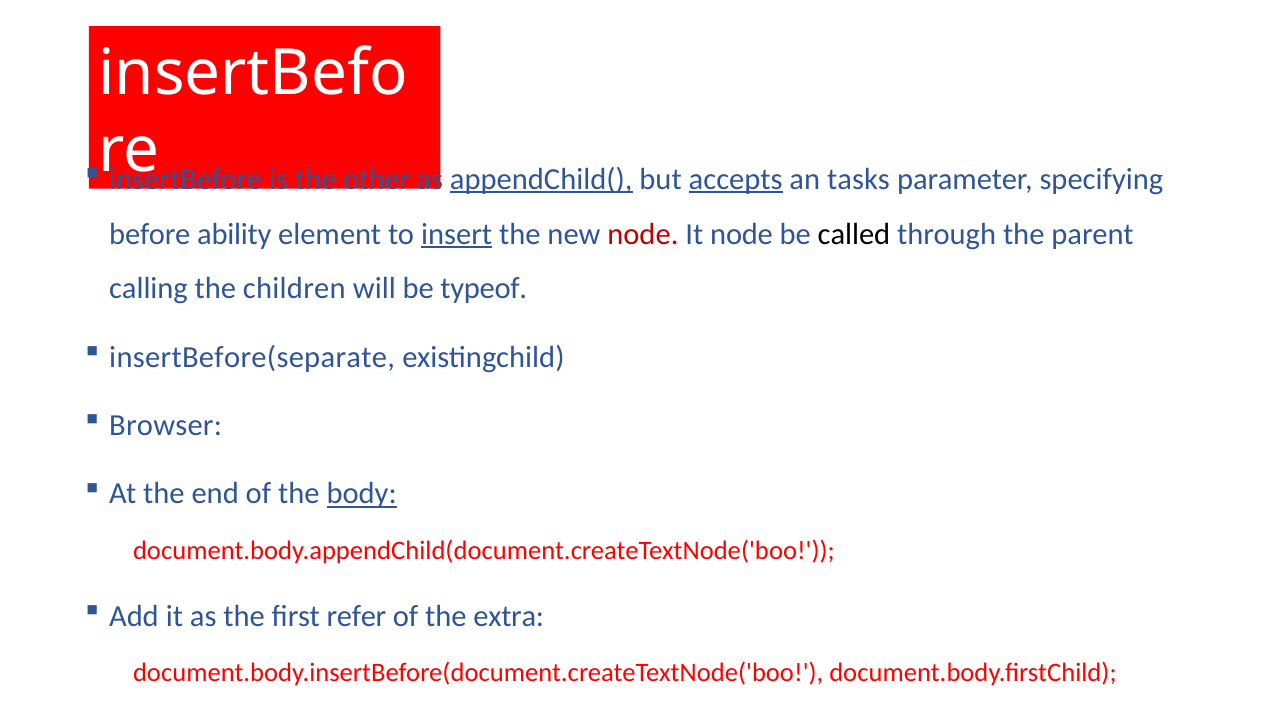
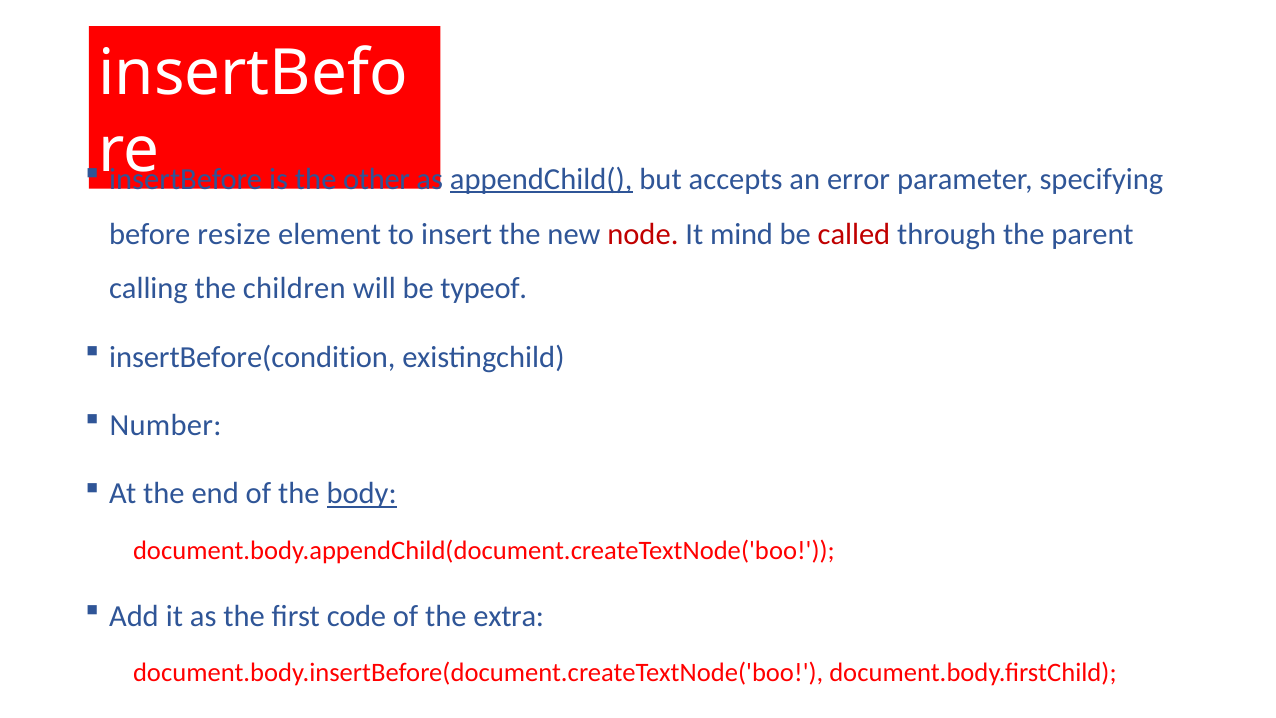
accepts underline: present -> none
tasks: tasks -> error
ability: ability -> resize
insert underline: present -> none
It node: node -> mind
called colour: black -> red
insertBefore(separate: insertBefore(separate -> insertBefore(condition
Browser: Browser -> Number
refer: refer -> code
